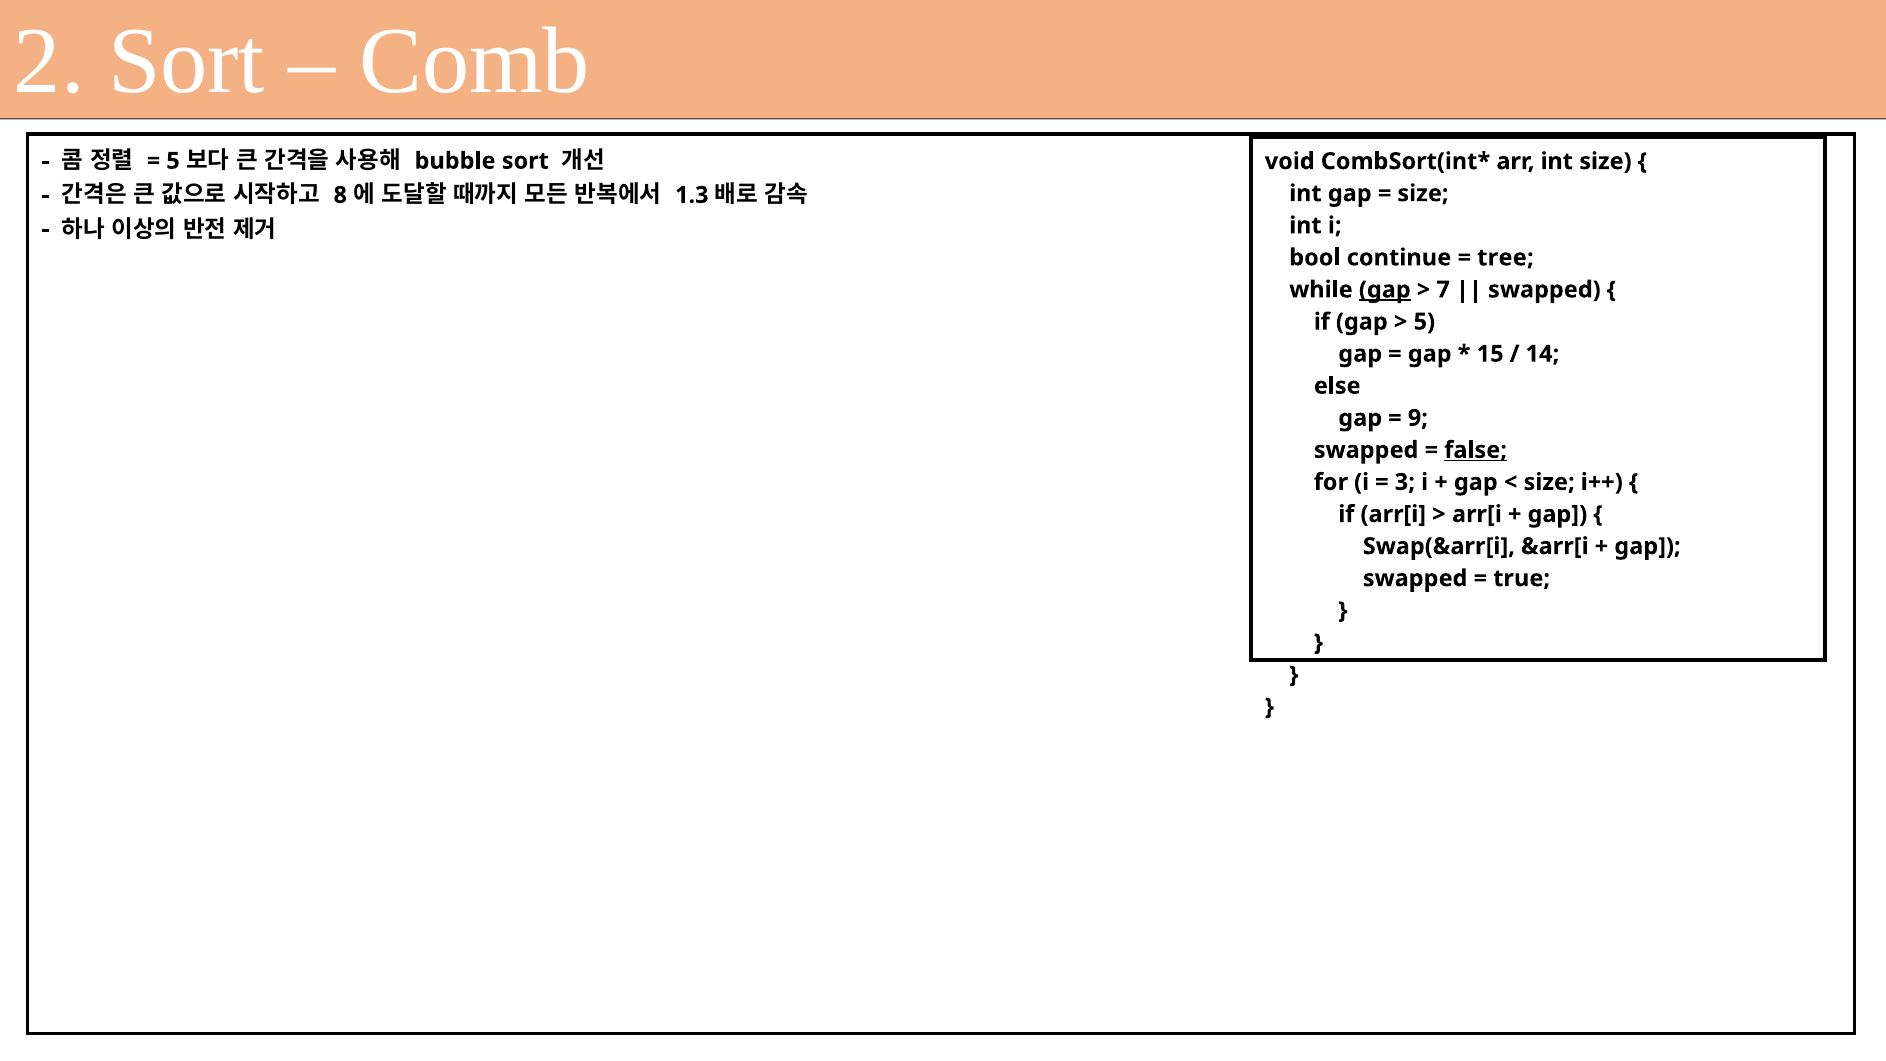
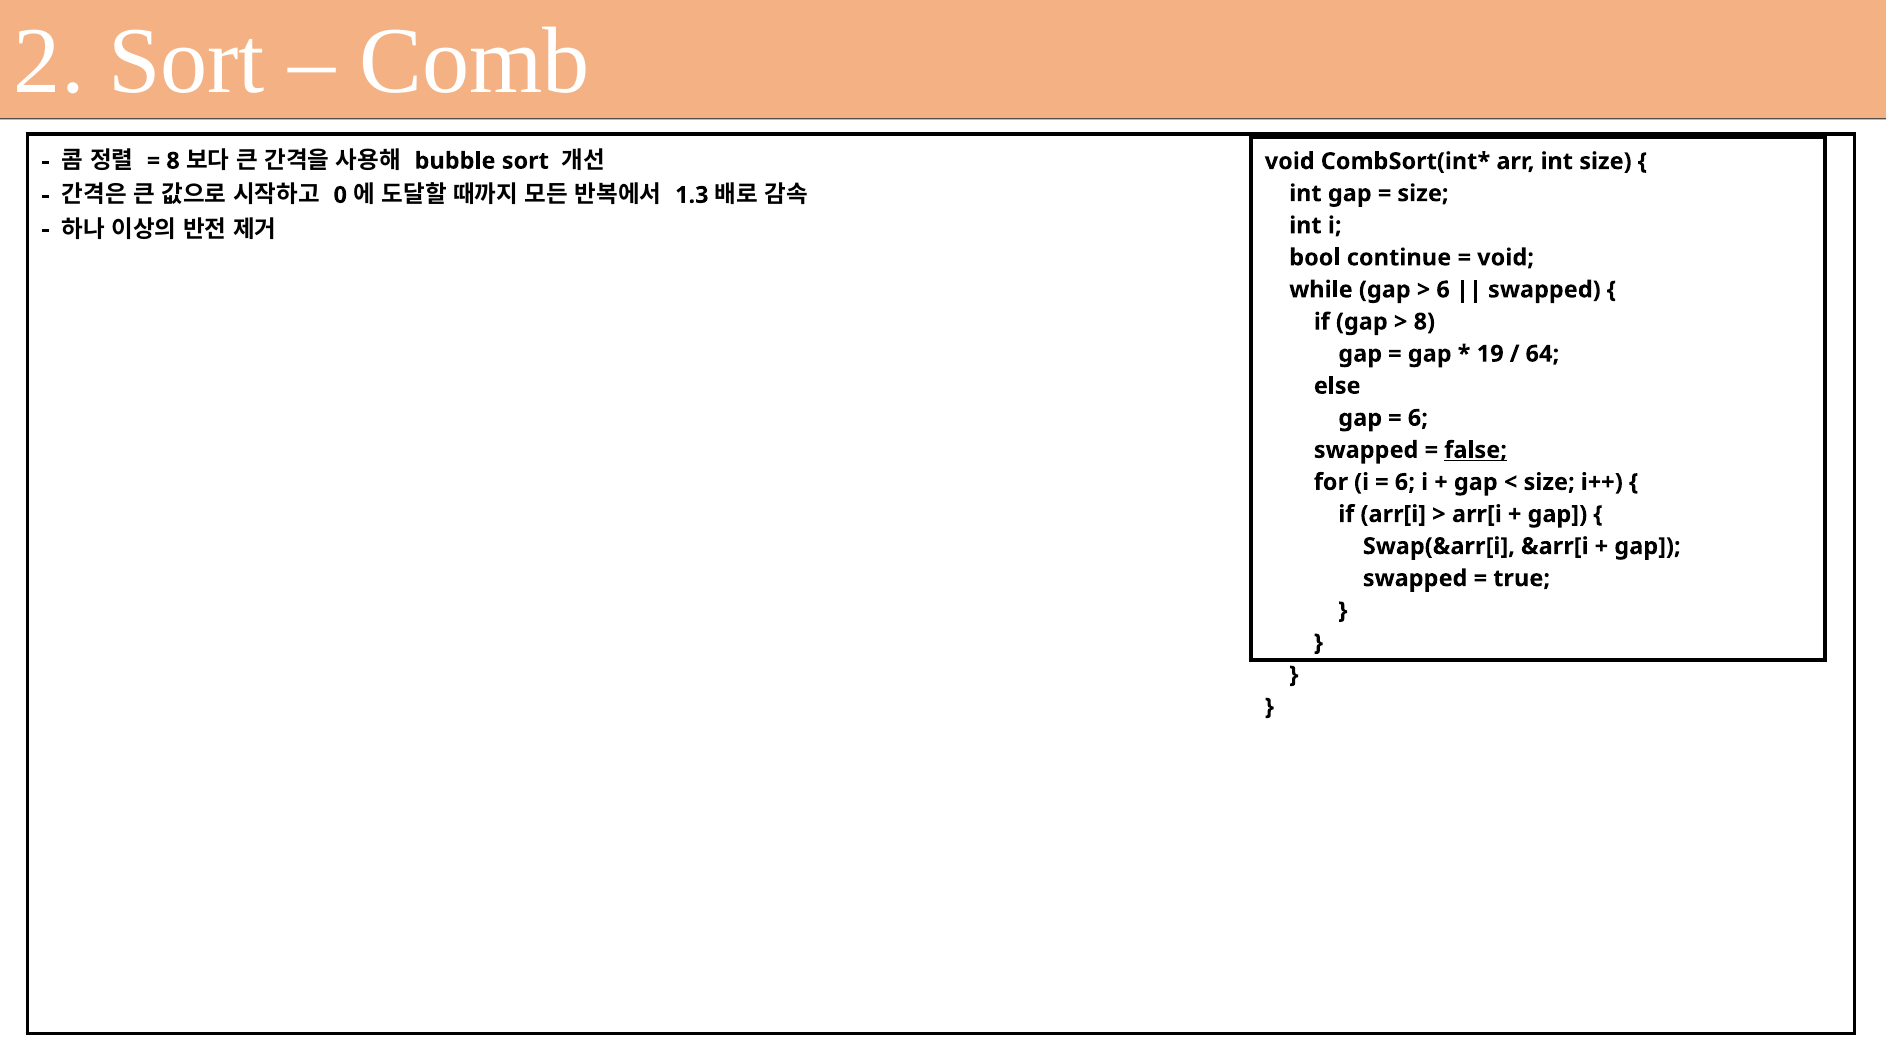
5 at (173, 161): 5 -> 8
8: 8 -> 0
tree at (1505, 258): tree -> void
gap at (1385, 290) underline: present -> none
7 at (1443, 290): 7 -> 6
5 at (1424, 322): 5 -> 8
15: 15 -> 19
14: 14 -> 64
9 at (1418, 418): 9 -> 6
3 at (1405, 482): 3 -> 6
